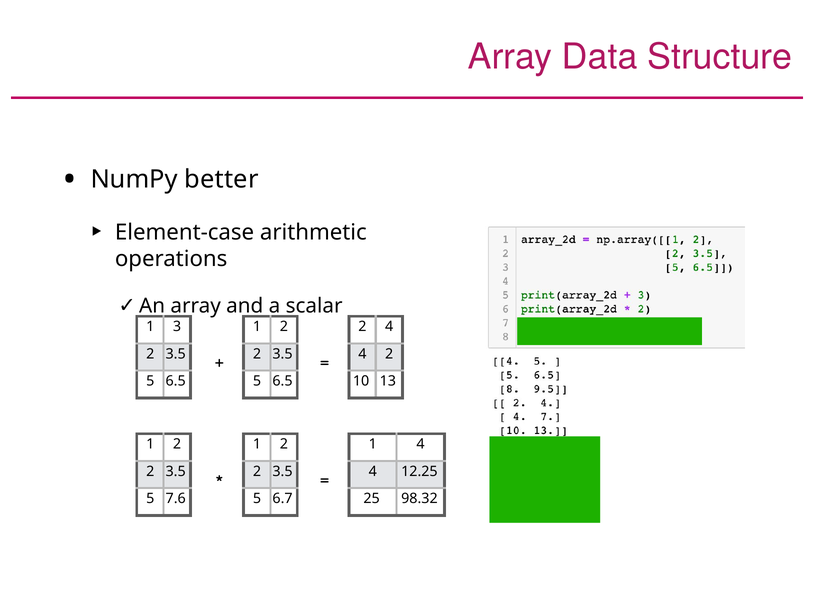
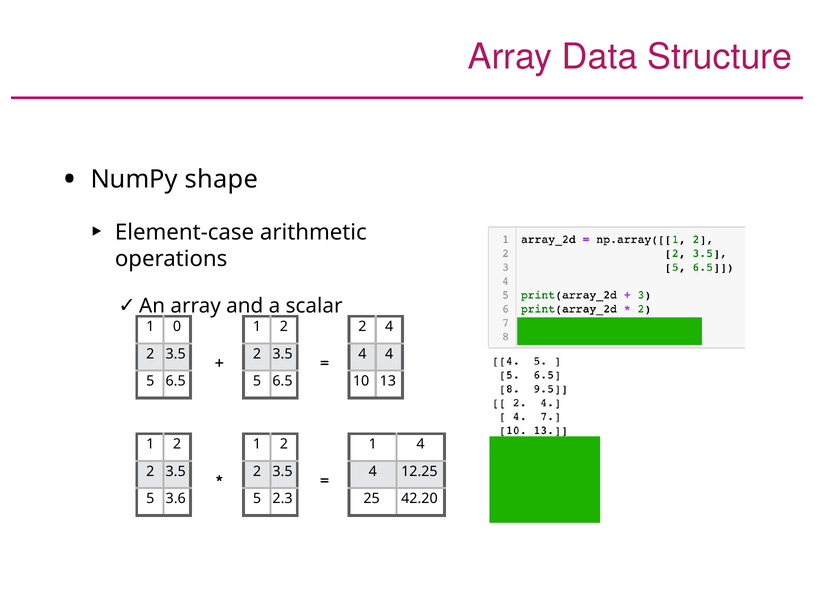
better: better -> shape
3: 3 -> 0
2 at (389, 354): 2 -> 4
7.6: 7.6 -> 3.6
6.7: 6.7 -> 2.3
98.32: 98.32 -> 42.20
